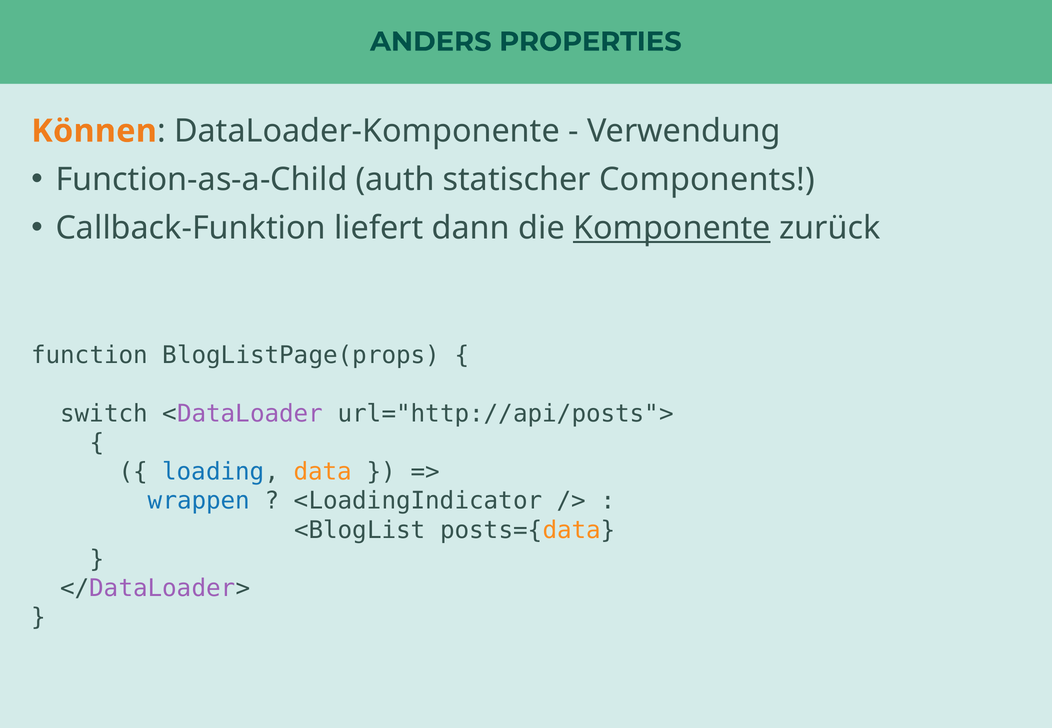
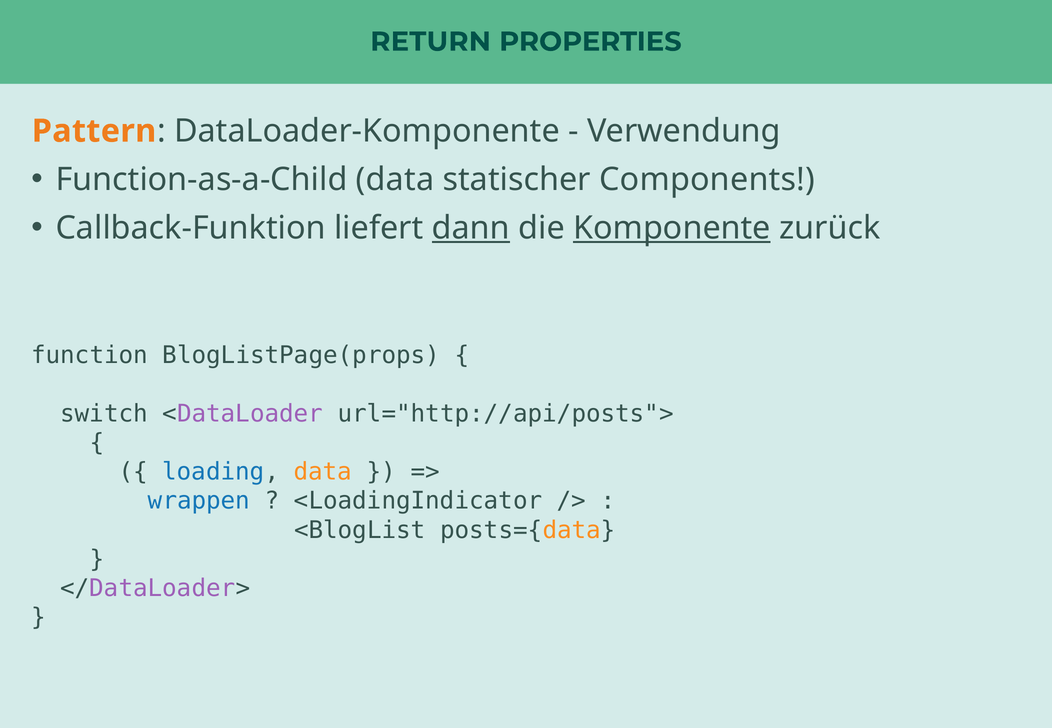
ANDERS: ANDERS -> RETURN
Können: Können -> Pattern
Function-as-a-Child auth: auth -> data
dann underline: none -> present
